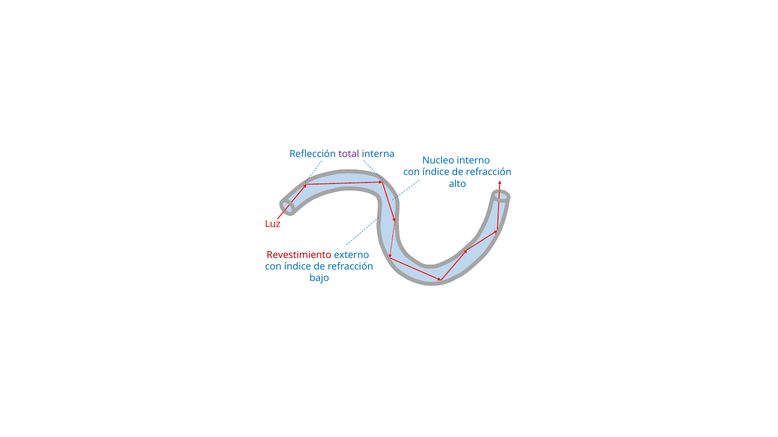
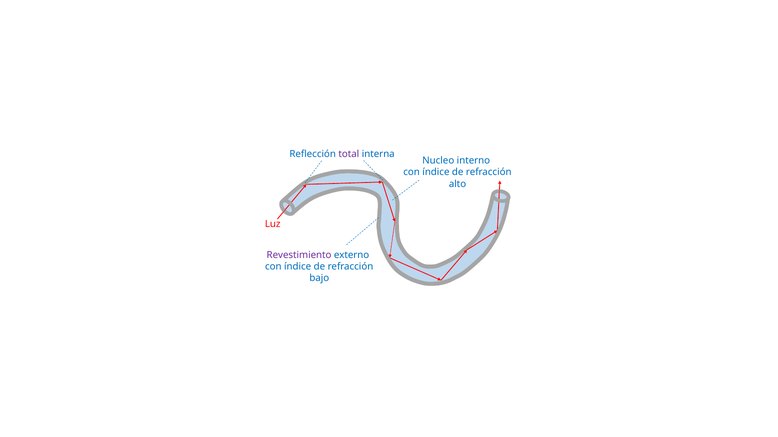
Revestimiento colour: red -> purple
